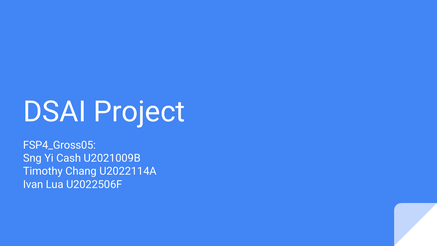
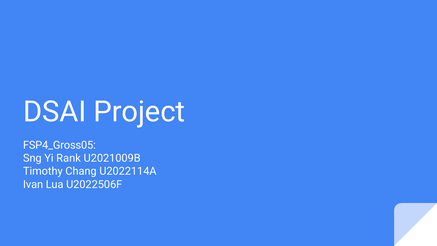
Cash: Cash -> Rank
